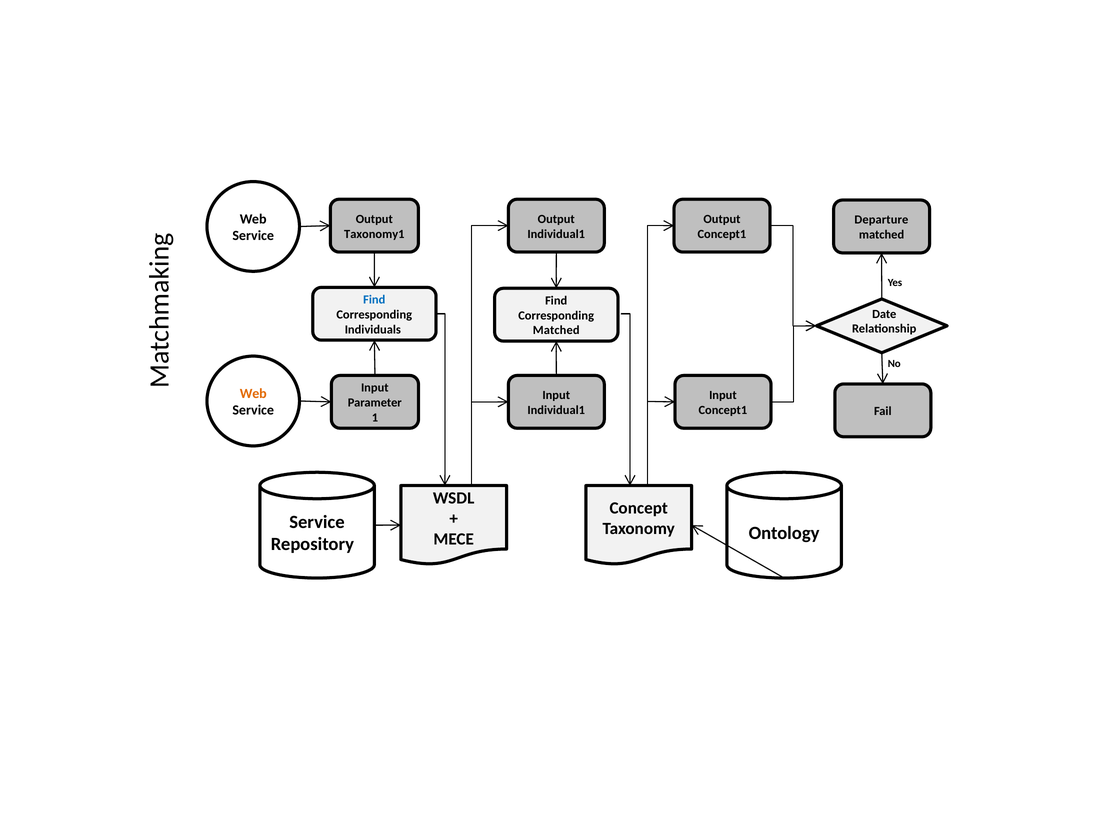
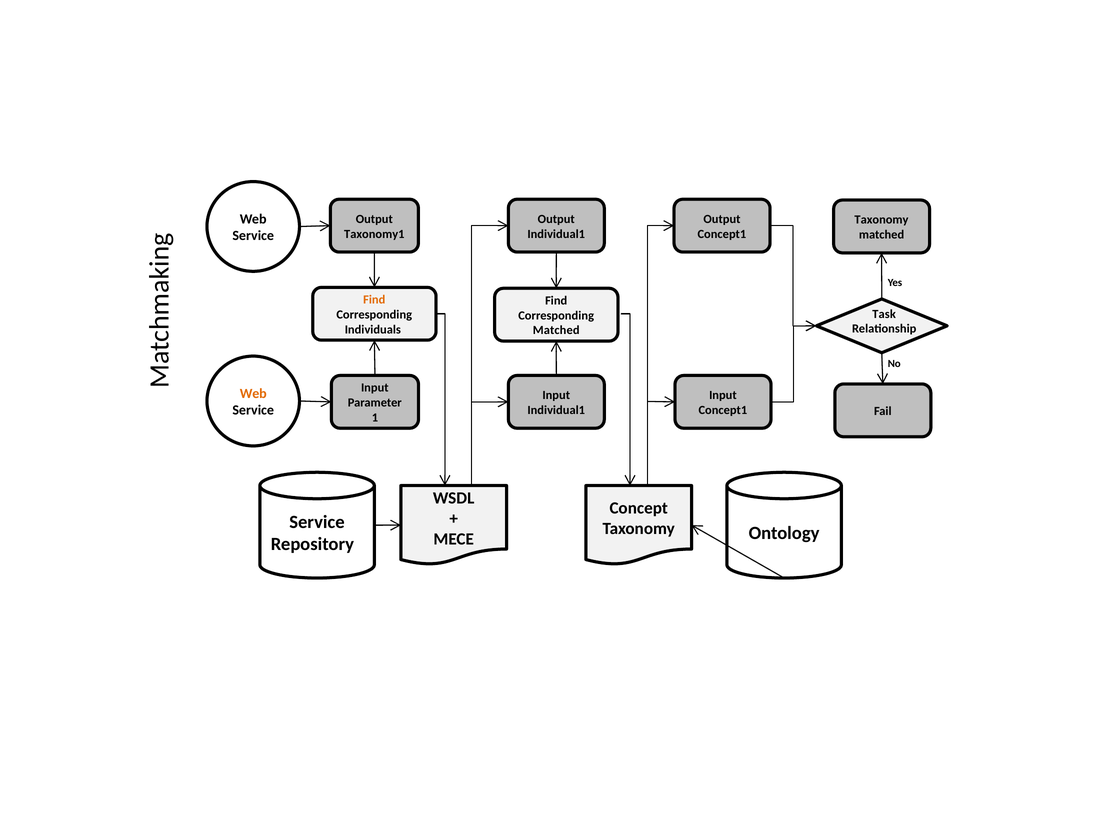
Departure at (881, 220): Departure -> Taxonomy
Find at (374, 300) colour: blue -> orange
Date: Date -> Task
